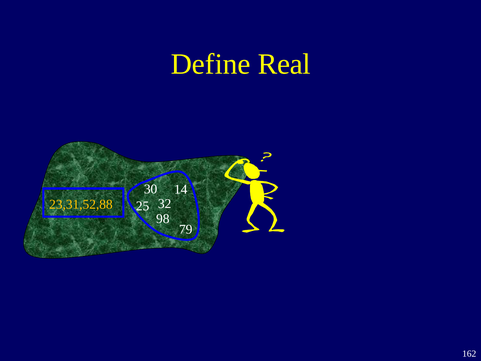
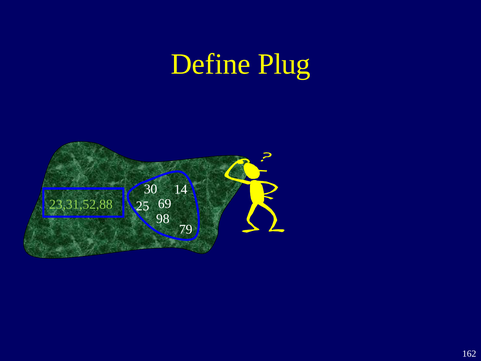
Real: Real -> Plug
23,31,52,88 colour: yellow -> light green
32: 32 -> 69
